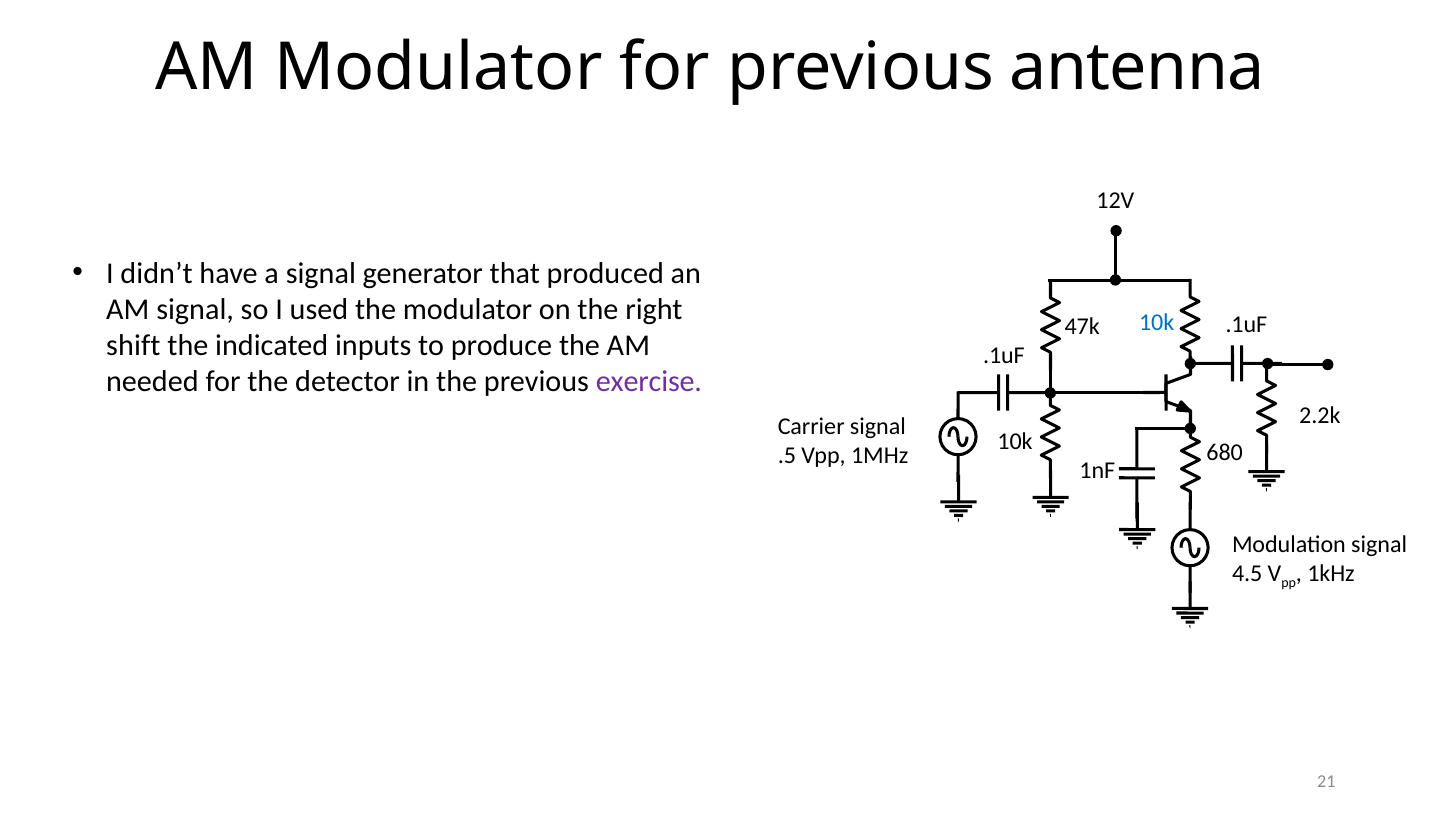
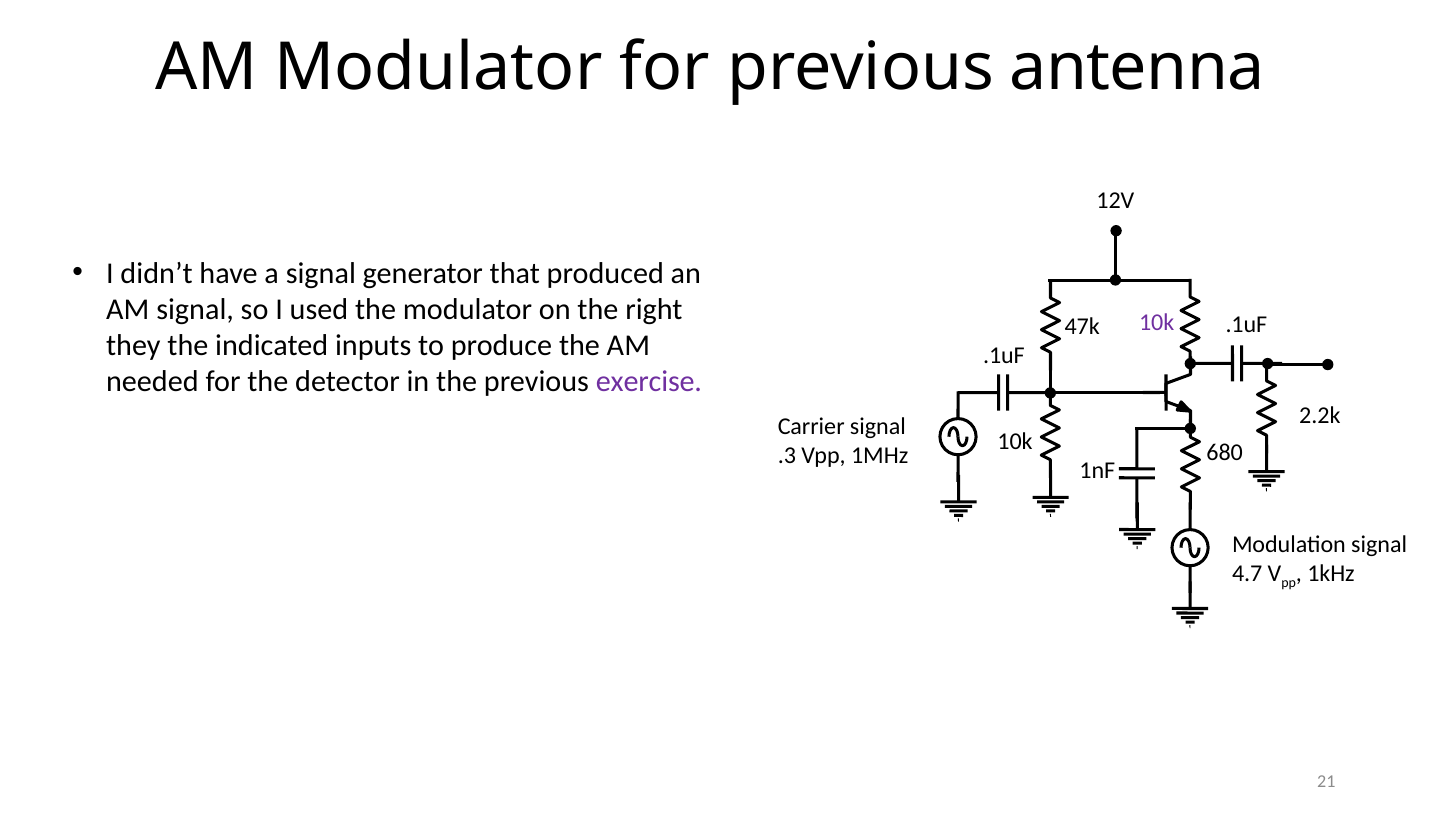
10k at (1157, 323) colour: blue -> purple
shift: shift -> they
.5: .5 -> .3
4.5: 4.5 -> 4.7
